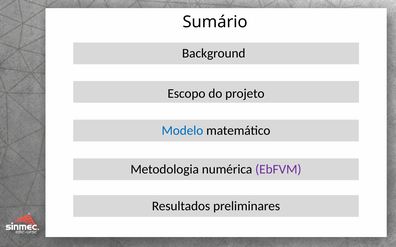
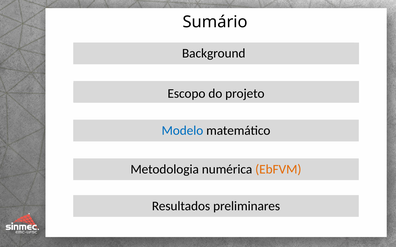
EbFVM colour: purple -> orange
